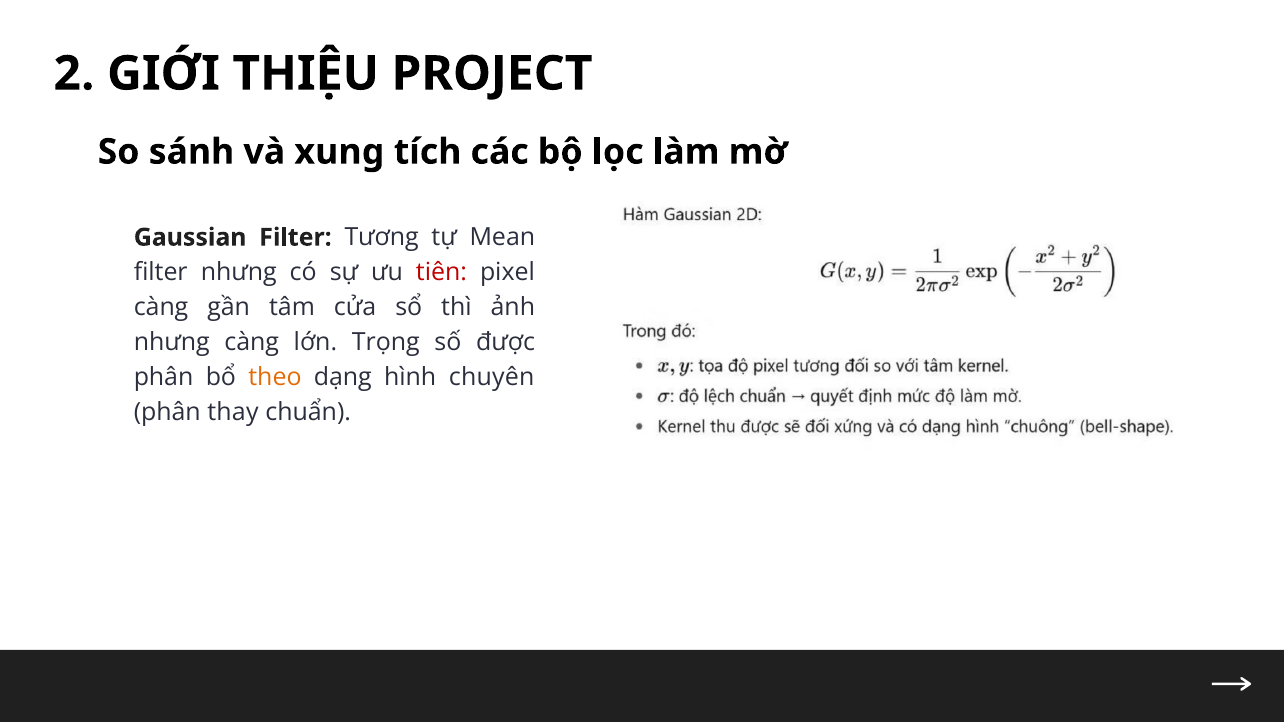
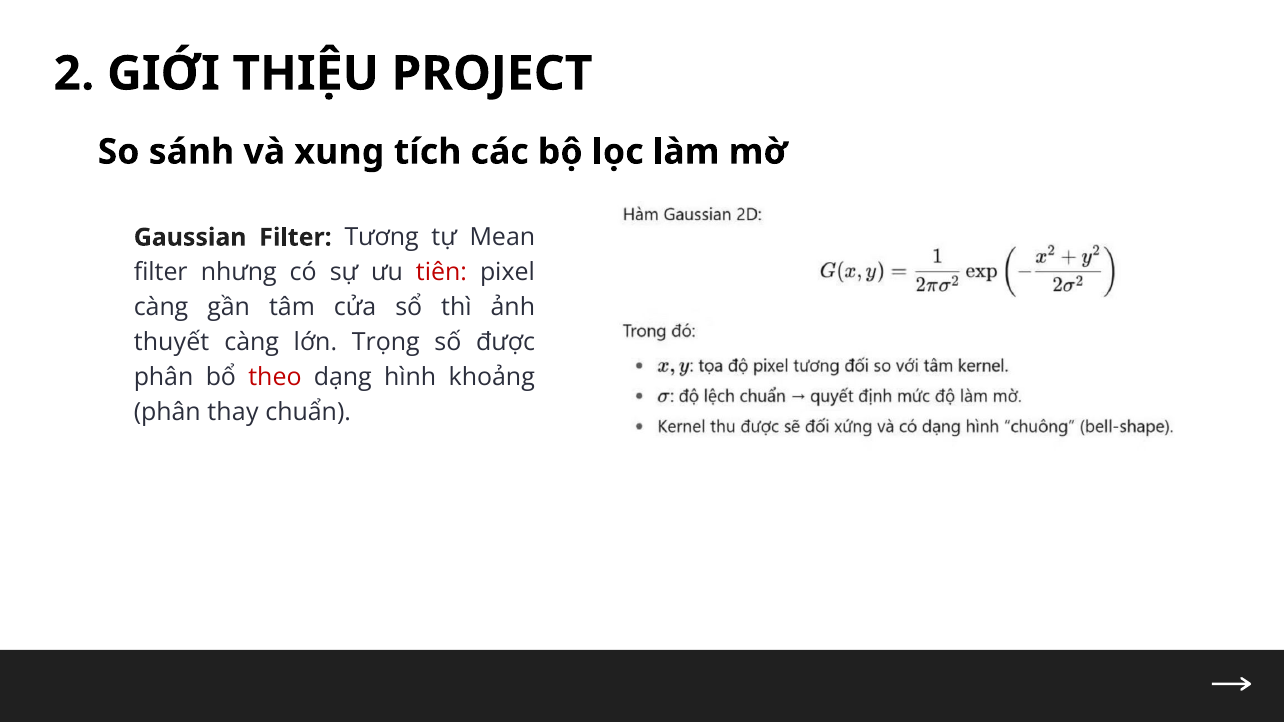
nhưng at (172, 342): nhưng -> thuyết
theo colour: orange -> red
chuyên: chuyên -> khoảng
